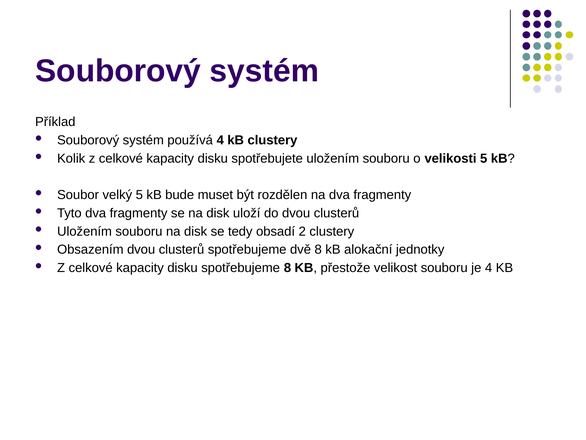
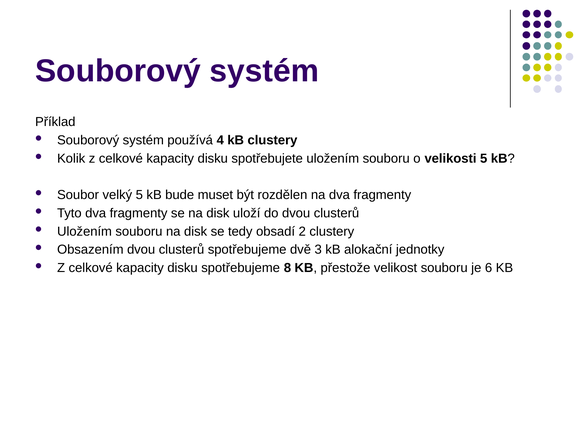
dvě 8: 8 -> 3
je 4: 4 -> 6
